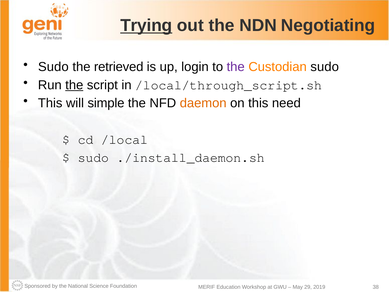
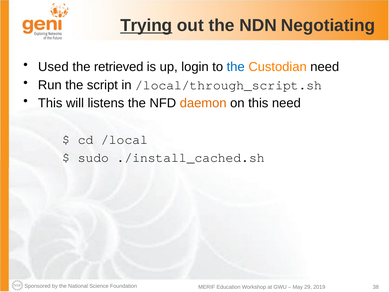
Sudo at (53, 67): Sudo -> Used
the at (236, 67) colour: purple -> blue
Custodian sudo: sudo -> need
the at (74, 85) underline: present -> none
simple: simple -> listens
./install_daemon.sh: ./install_daemon.sh -> ./install_cached.sh
